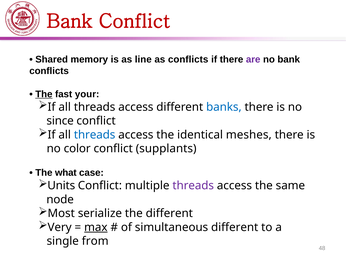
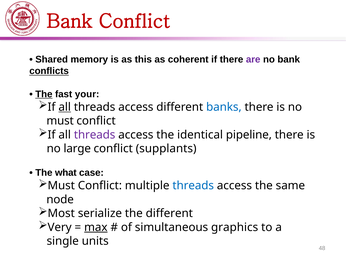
line: line -> this
as conflicts: conflicts -> coherent
conflicts at (49, 71) underline: none -> present
all at (65, 107) underline: none -> present
since at (60, 121): since -> must
threads at (95, 134) colour: blue -> purple
meshes: meshes -> pipeline
color: color -> large
Units at (61, 185): Units -> Must
threads at (193, 185) colour: purple -> blue
simultaneous different: different -> graphics
from: from -> units
